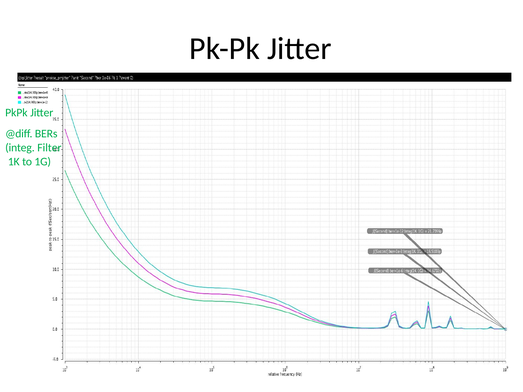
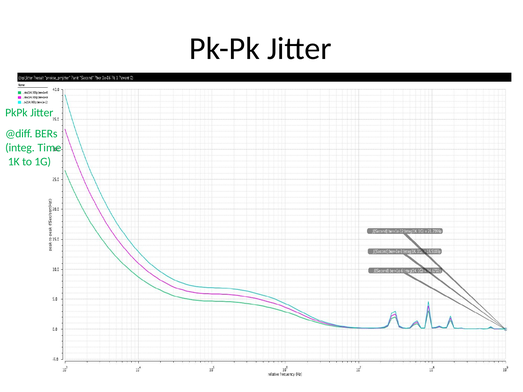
Filter: Filter -> Time
